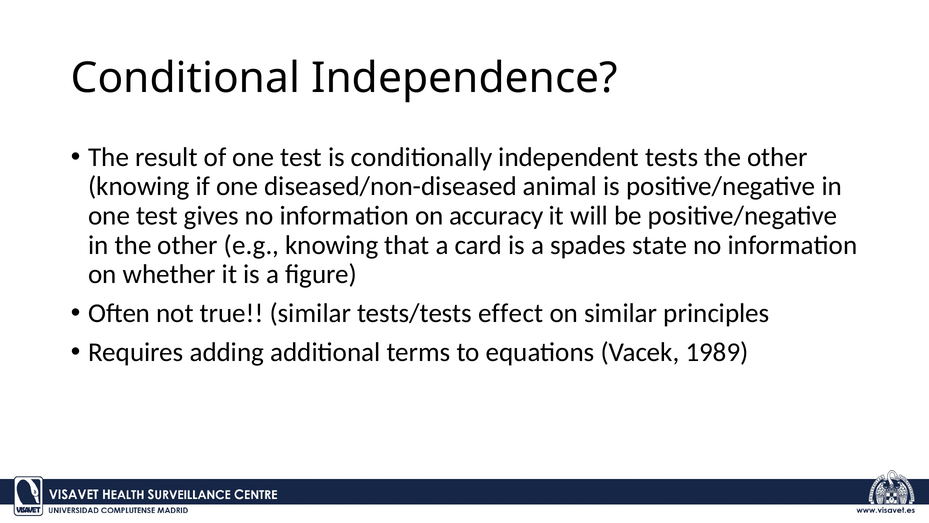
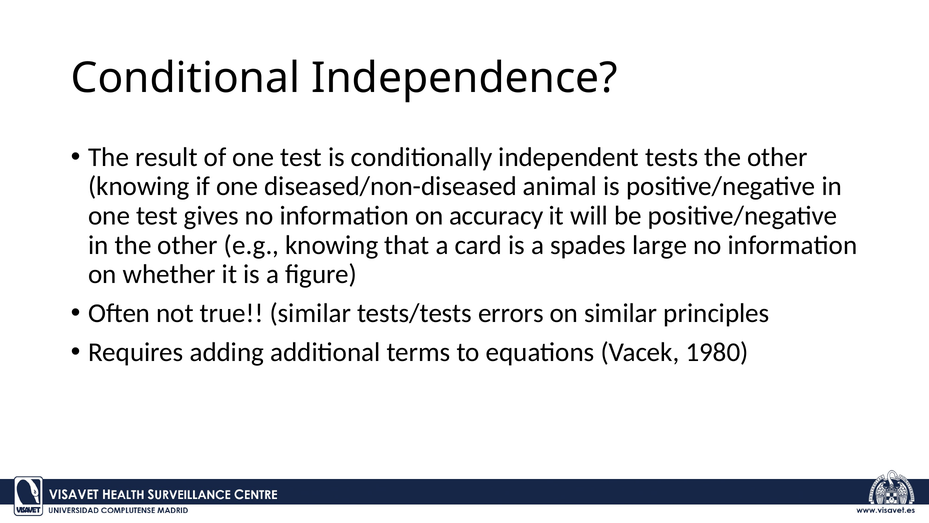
state: state -> large
effect: effect -> errors
1989: 1989 -> 1980
